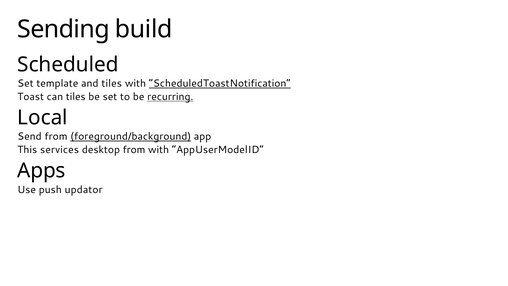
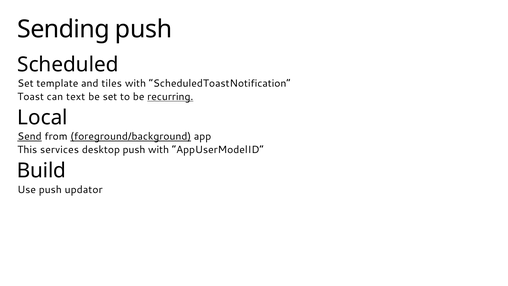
Sending build: build -> push
ScheduledToastNotification underline: present -> none
can tiles: tiles -> text
Send underline: none -> present
desktop from: from -> push
Apps: Apps -> Build
